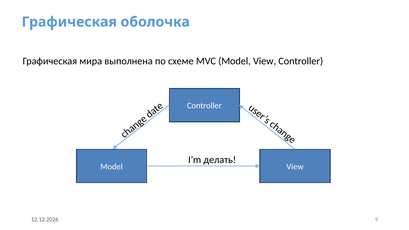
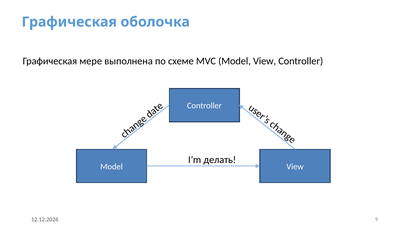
мира: мира -> мере
